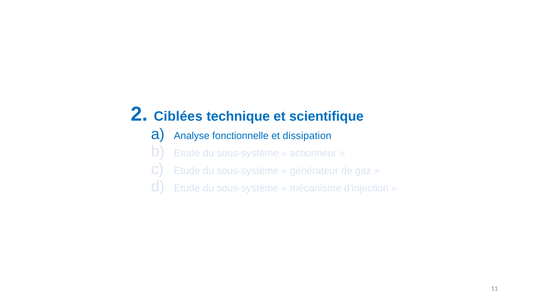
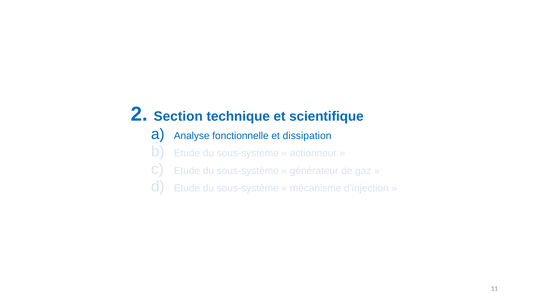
Ciblées: Ciblées -> Section
